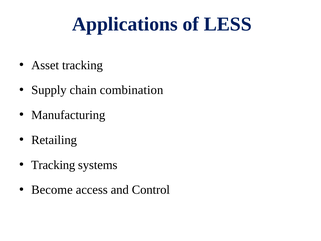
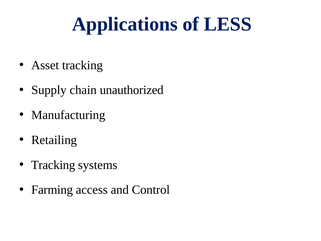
combination: combination -> unauthorized
Become: Become -> Farming
